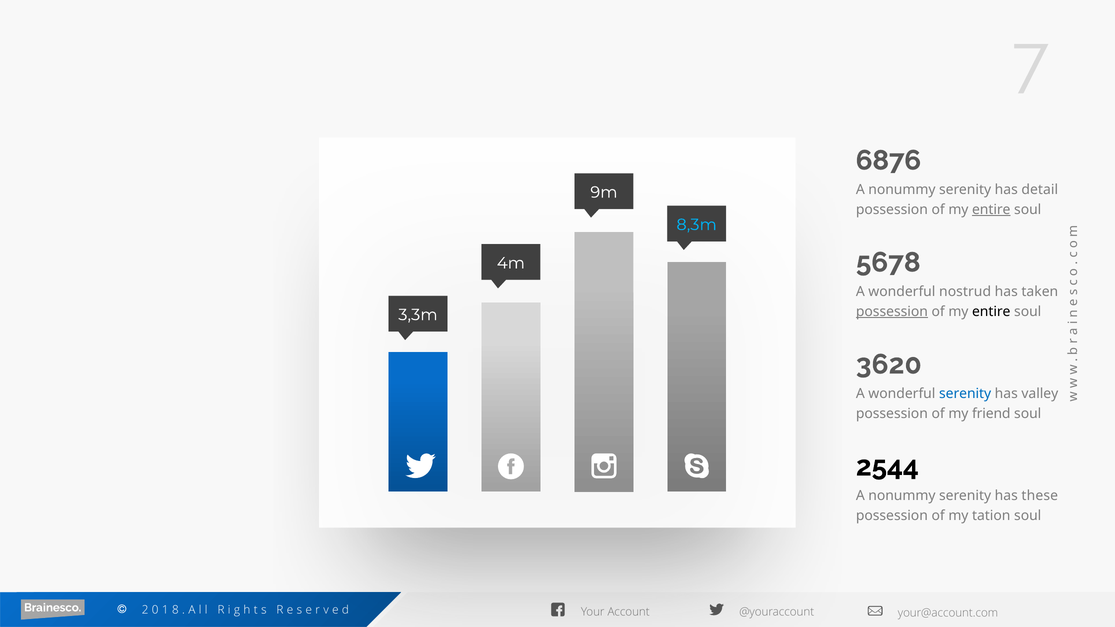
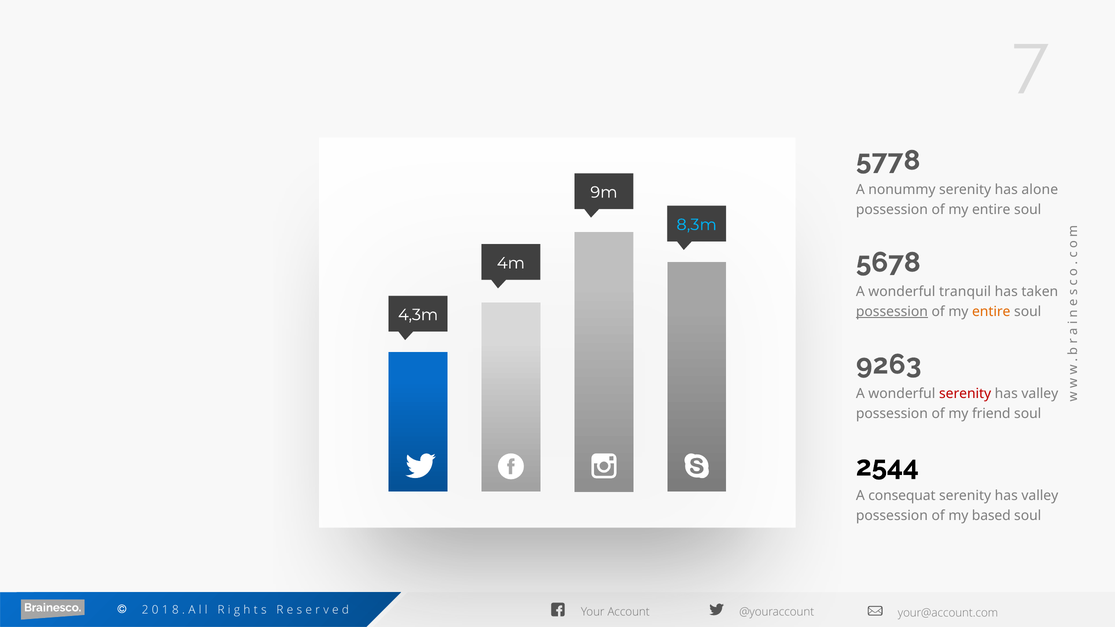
6876: 6876 -> 5778
detail: detail -> alone
entire at (991, 210) underline: present -> none
nostrud: nostrud -> tranquil
entire at (991, 312) colour: black -> orange
3,3m: 3,3m -> 4,3m
3620: 3620 -> 9263
serenity at (965, 394) colour: blue -> red
nonummy at (902, 496): nonummy -> consequat
these at (1040, 496): these -> valley
tation: tation -> based
